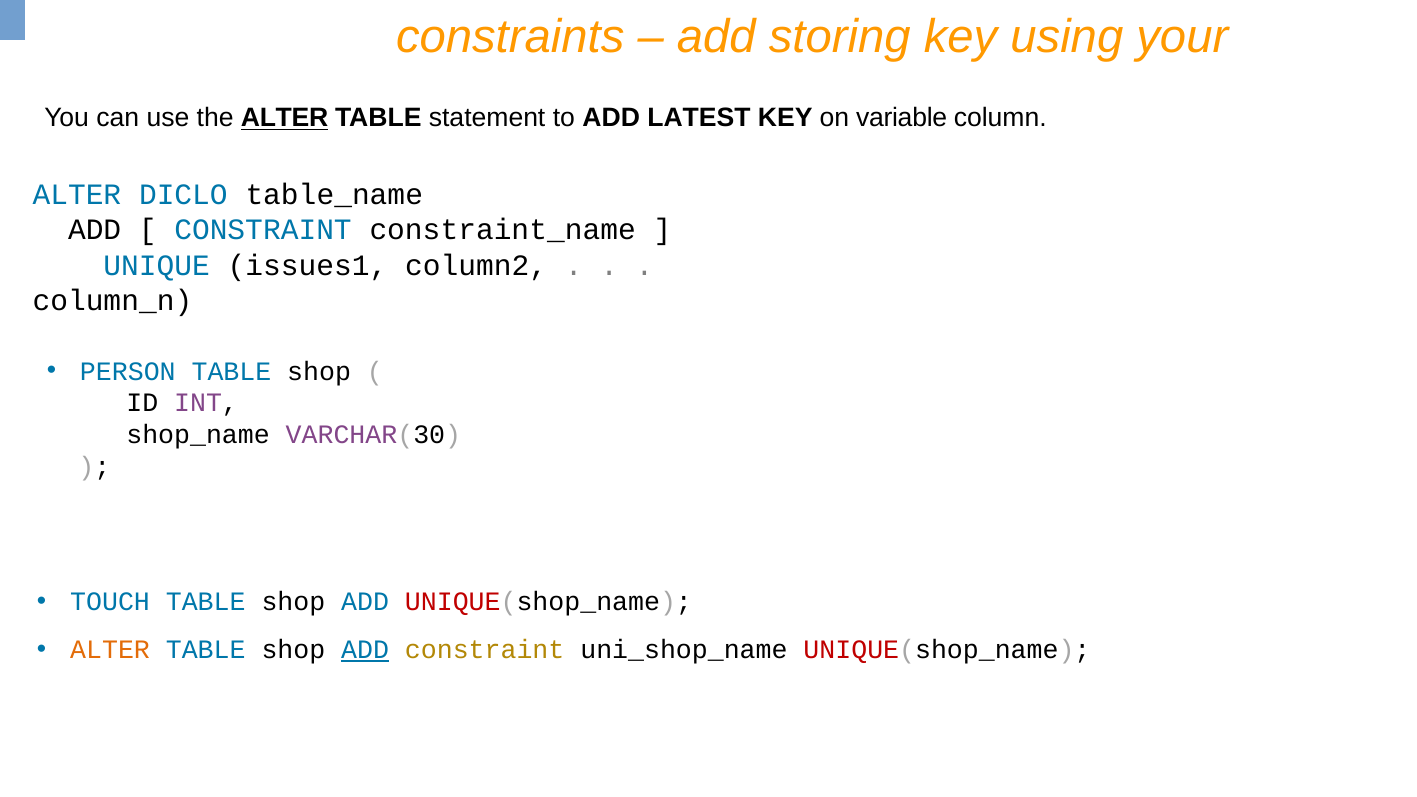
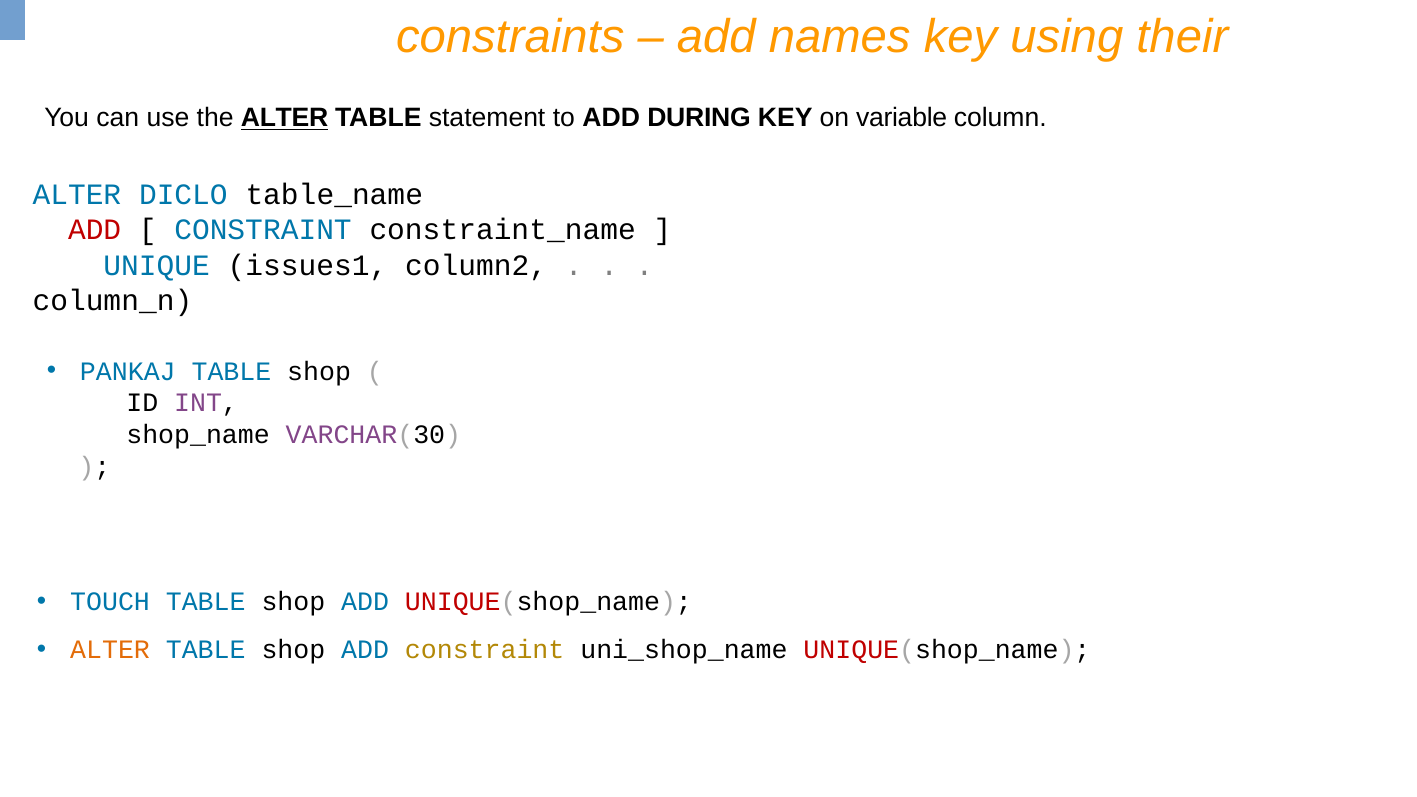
storing: storing -> names
your: your -> their
LATEST: LATEST -> DURING
ADD at (95, 230) colour: black -> red
PERSON: PERSON -> PANKAJ
ADD at (365, 650) underline: present -> none
